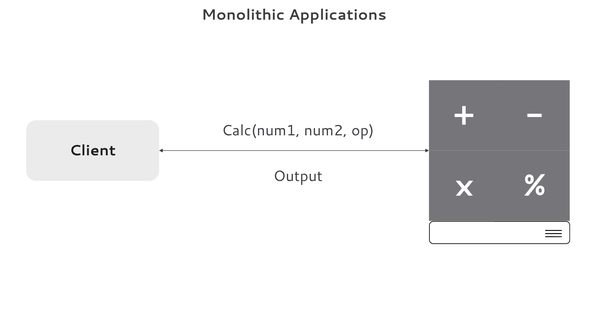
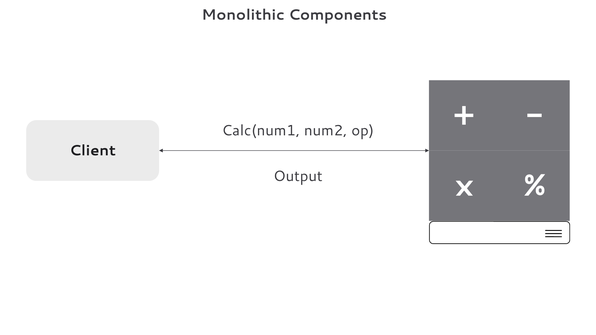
Applications: Applications -> Components
